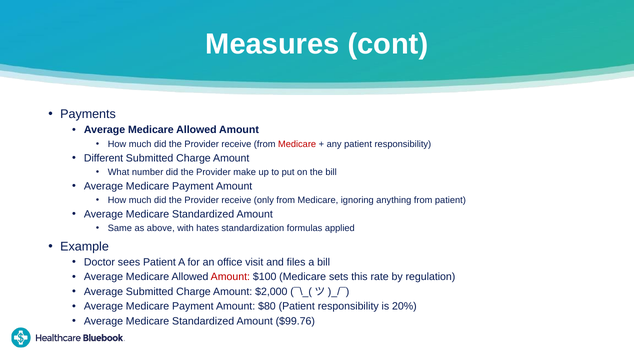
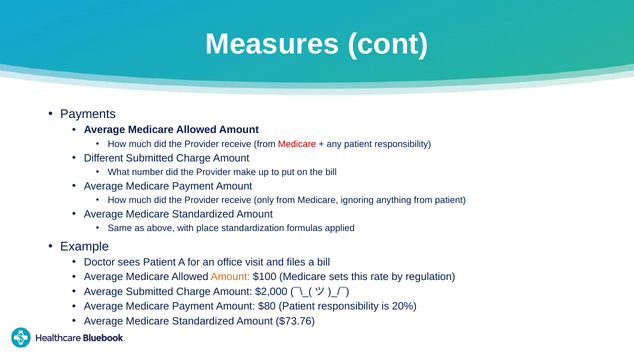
hates: hates -> place
Amount at (230, 277) colour: red -> orange
$99.76: $99.76 -> $73.76
